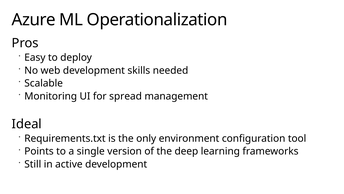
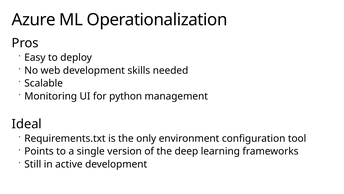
spread: spread -> python
